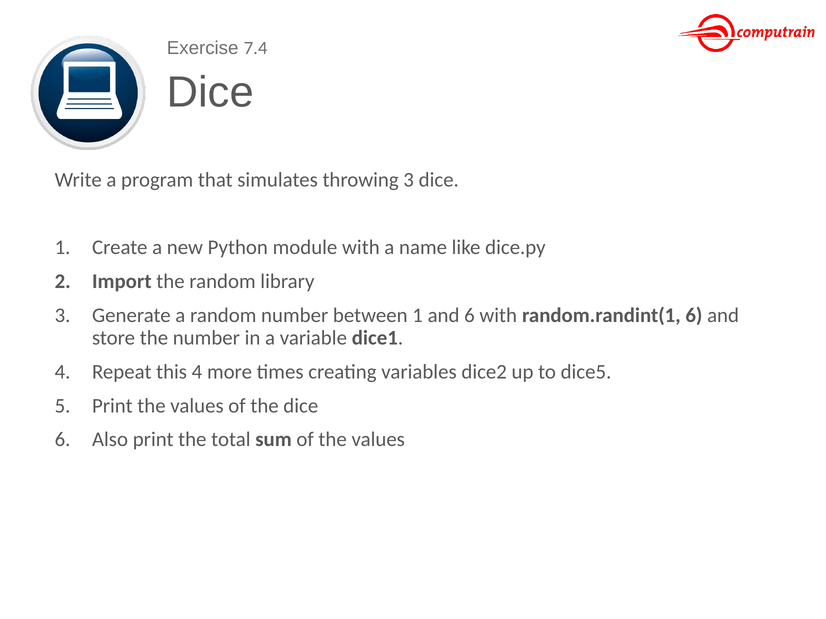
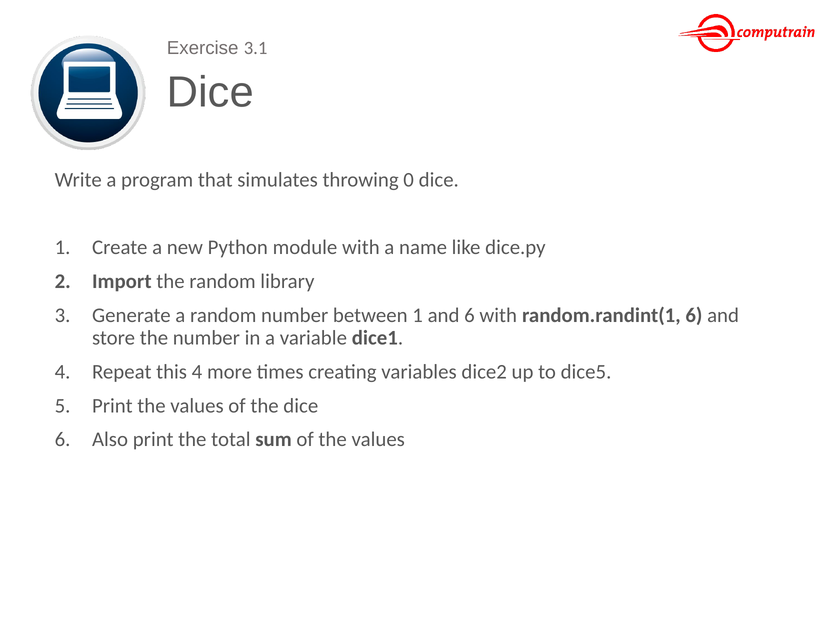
7.4: 7.4 -> 3.1
throwing 3: 3 -> 0
